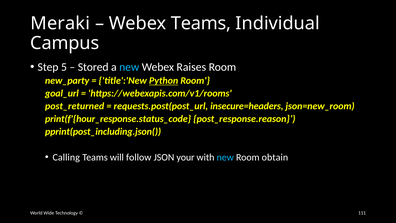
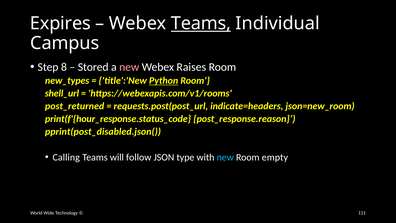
Meraki: Meraki -> Expires
Teams at (201, 23) underline: none -> present
5: 5 -> 8
new at (129, 67) colour: light blue -> pink
new_party: new_party -> new_types
goal_url: goal_url -> shell_url
insecure=headers: insecure=headers -> indicate=headers
pprint(post_including.json(: pprint(post_including.json( -> pprint(post_disabled.json(
your: your -> type
obtain: obtain -> empty
